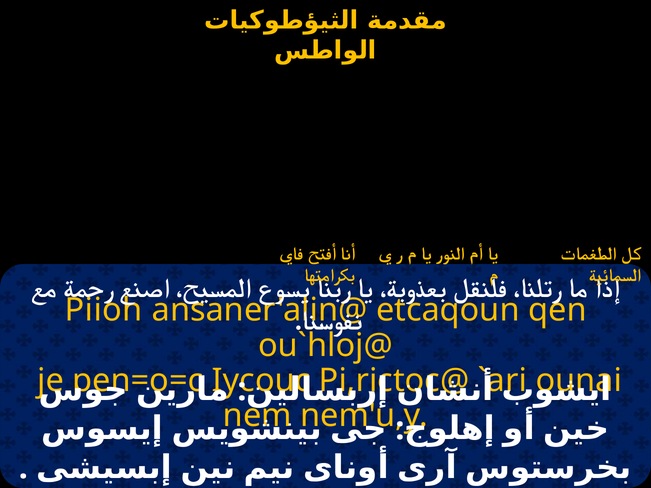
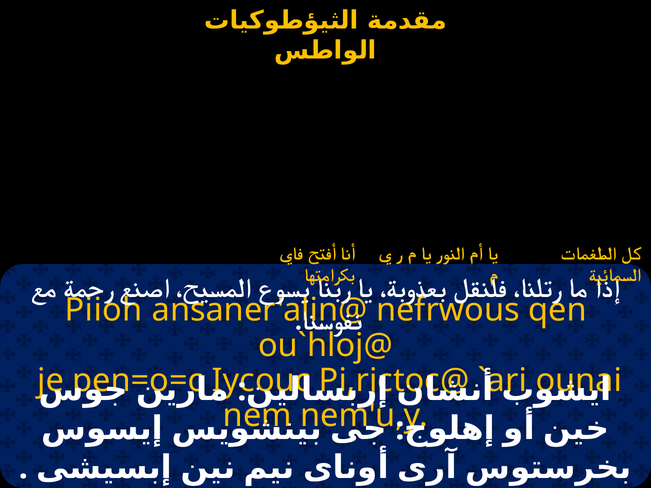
etcaqoun: etcaqoun -> nefrwous
